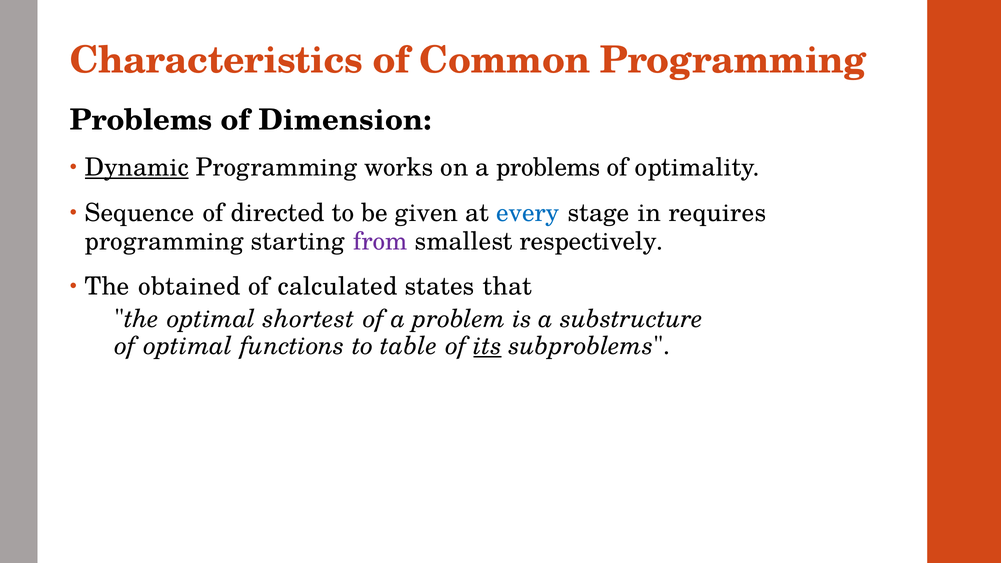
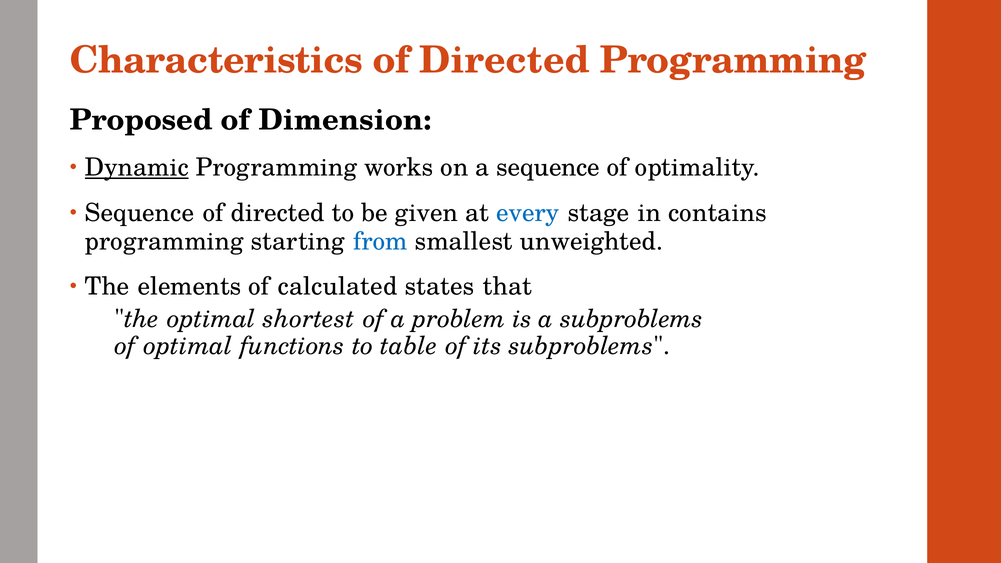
Characteristics of Common: Common -> Directed
Problems at (141, 120): Problems -> Proposed
a problems: problems -> sequence
requires: requires -> contains
from colour: purple -> blue
respectively: respectively -> unweighted
obtained: obtained -> elements
a substructure: substructure -> subproblems
its underline: present -> none
